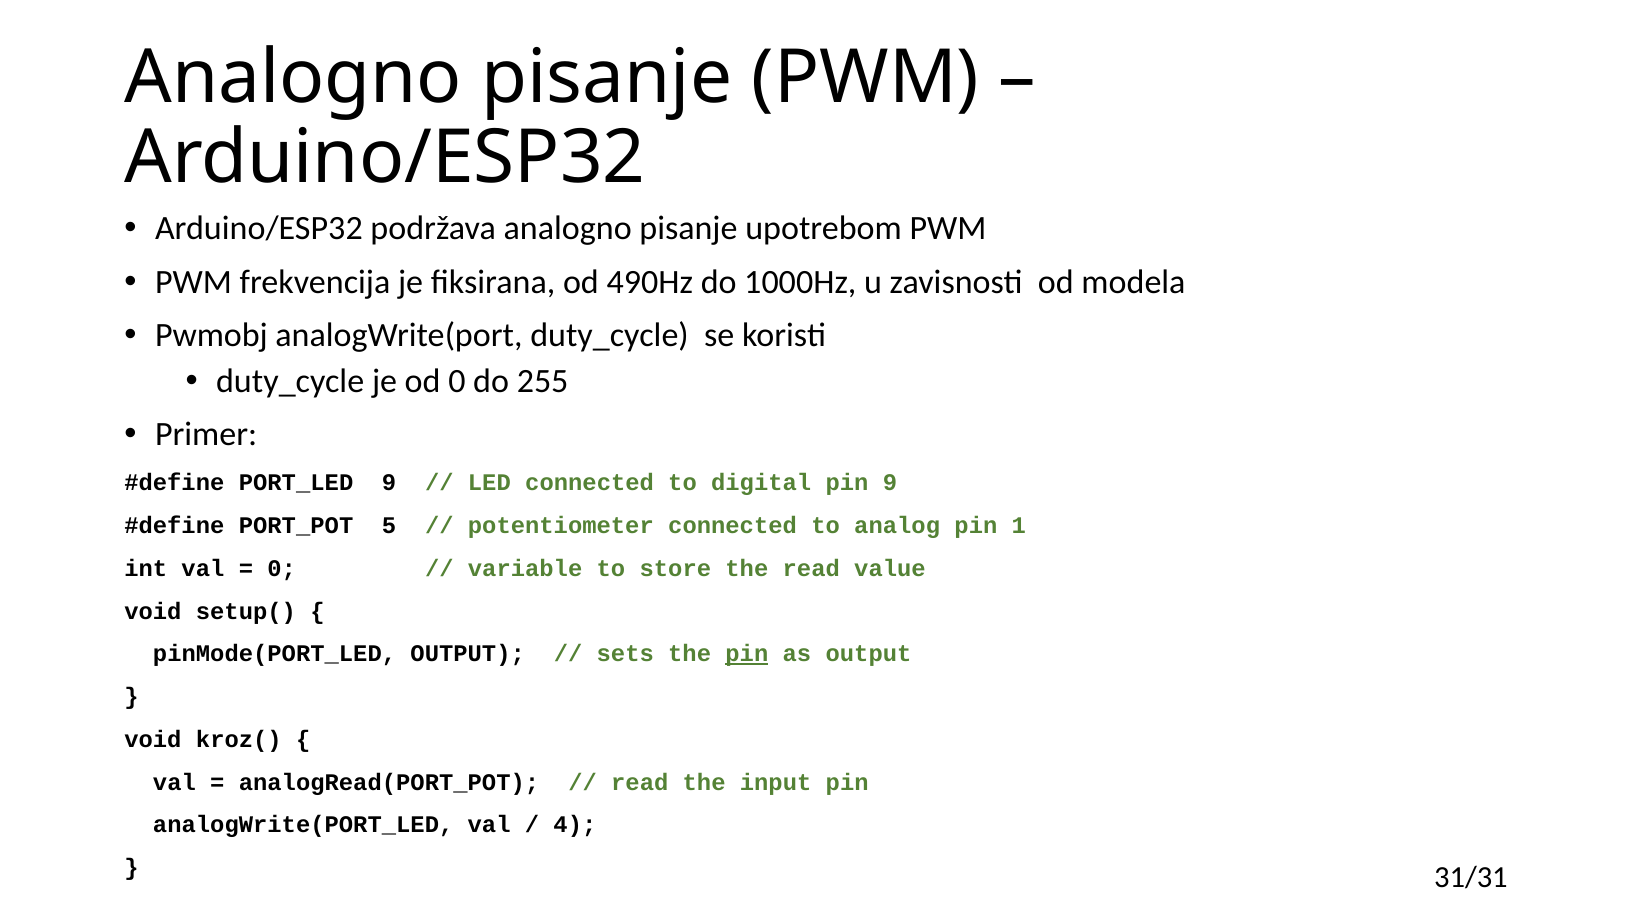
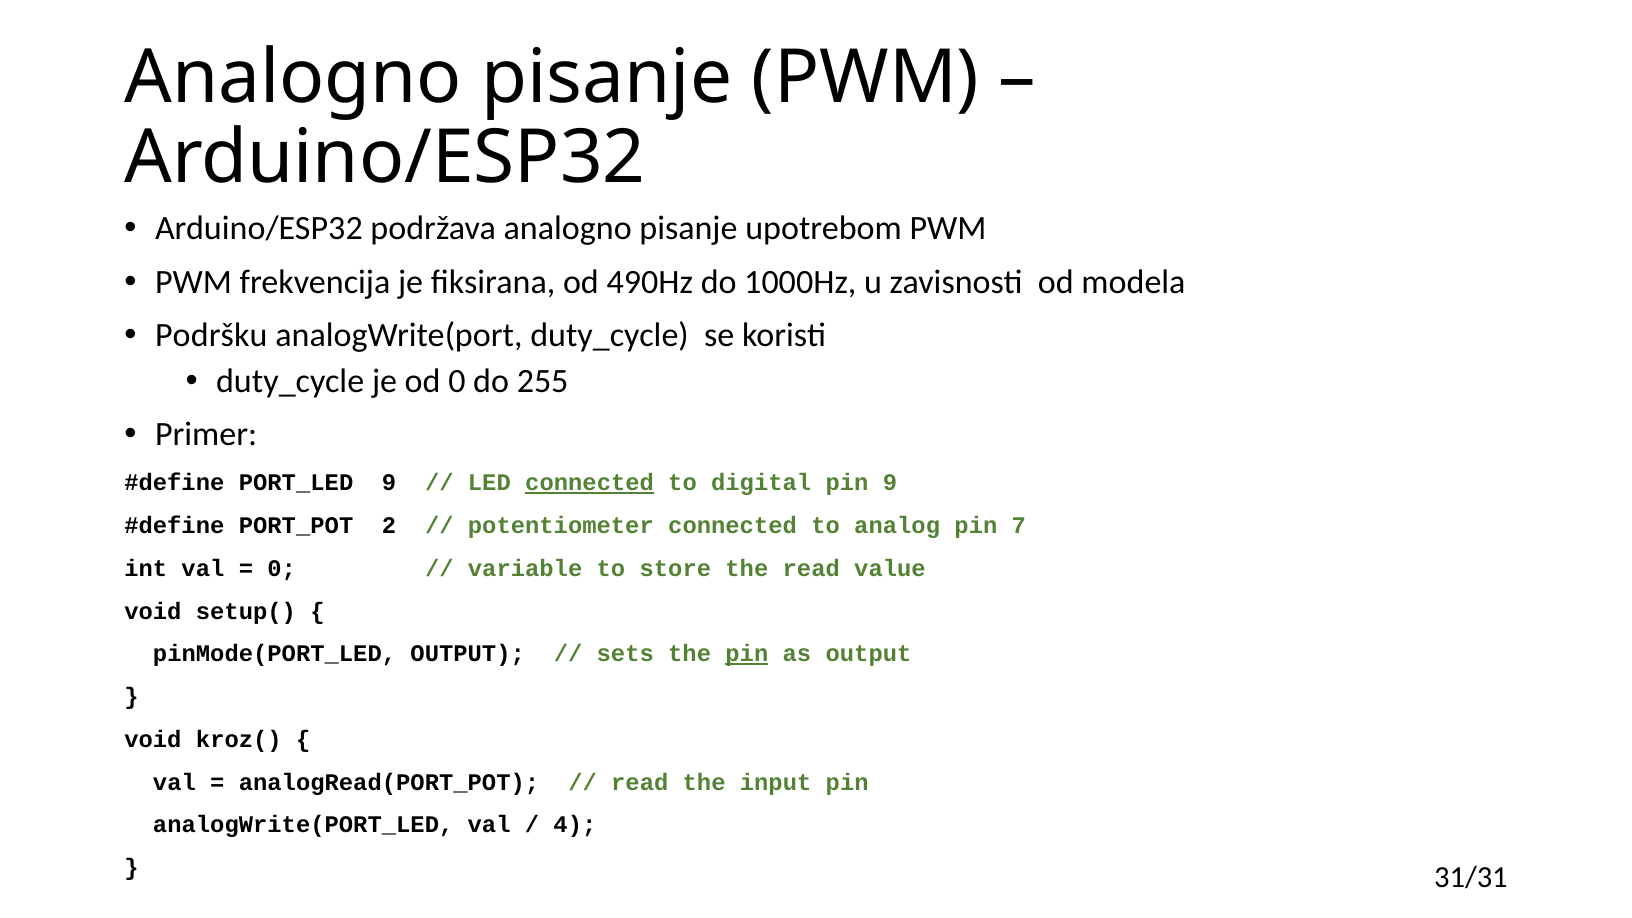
Pwmobj: Pwmobj -> Podršku
connected at (590, 483) underline: none -> present
5: 5 -> 2
1: 1 -> 7
